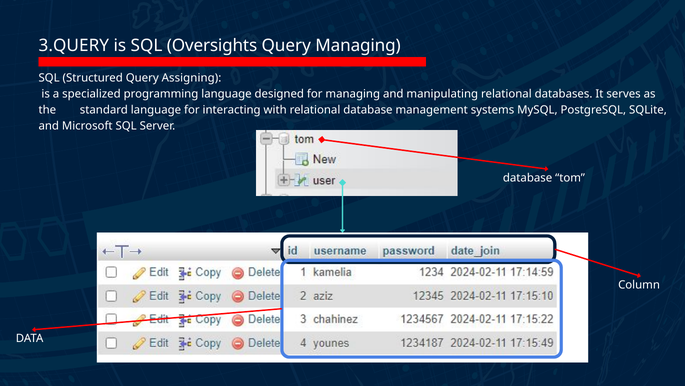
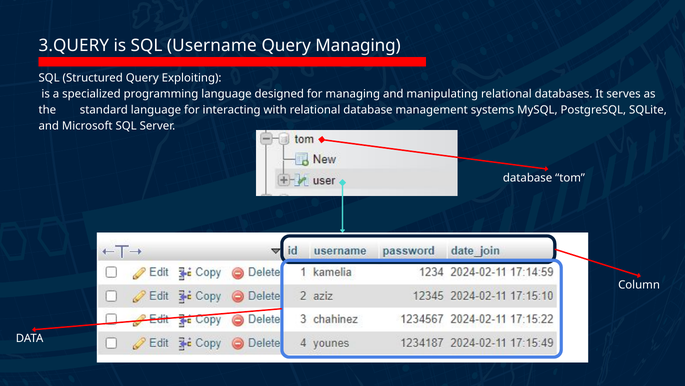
Oversights: Oversights -> Username
Assigning: Assigning -> Exploiting
